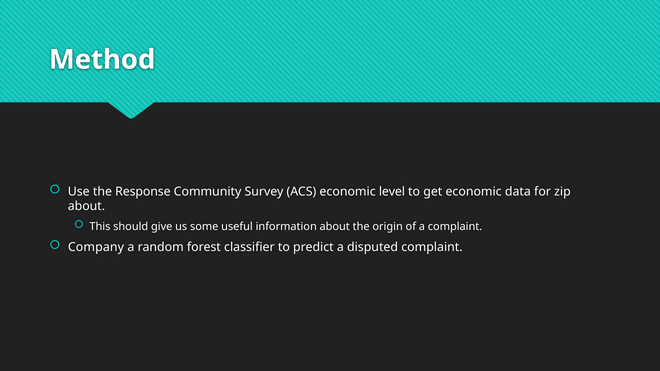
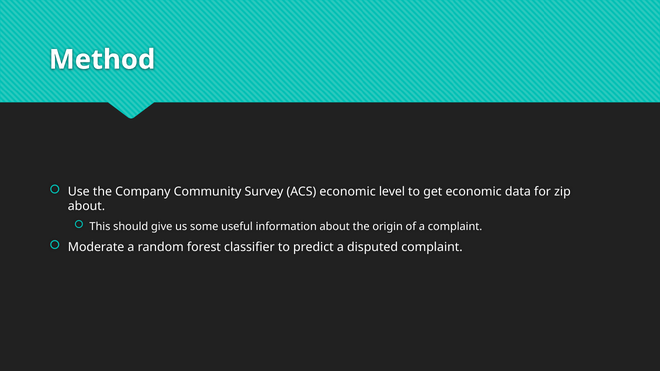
Response: Response -> Company
Company: Company -> Moderate
